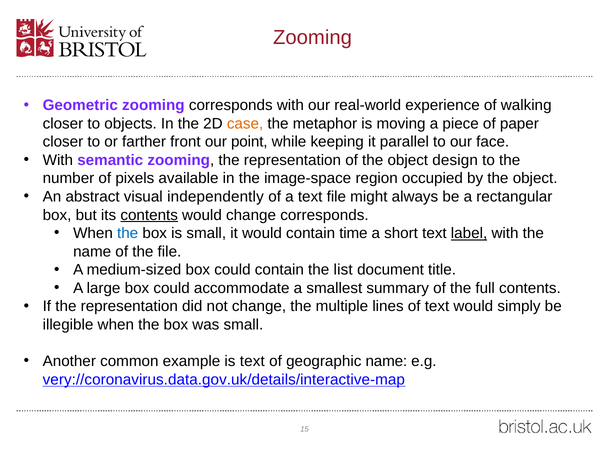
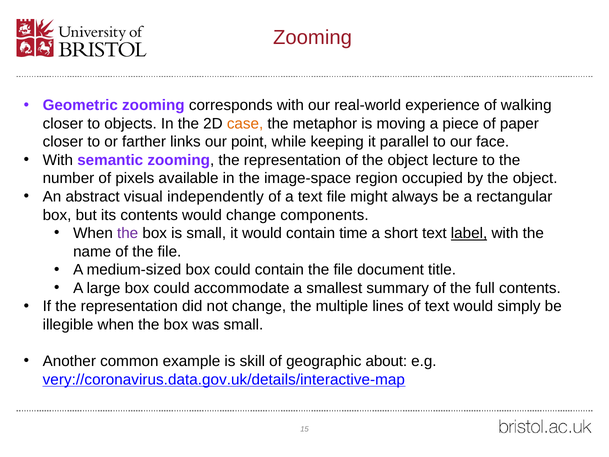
front: front -> links
design: design -> lecture
contents at (149, 215) underline: present -> none
change corresponds: corresponds -> components
the at (128, 233) colour: blue -> purple
contain the list: list -> file
is text: text -> skill
geographic name: name -> about
